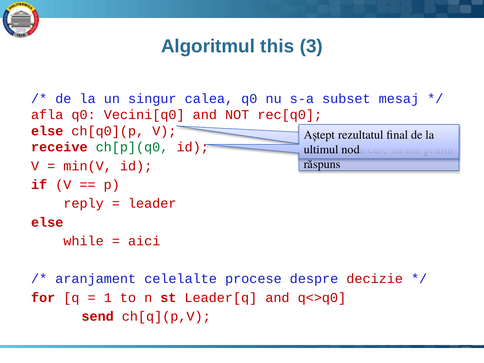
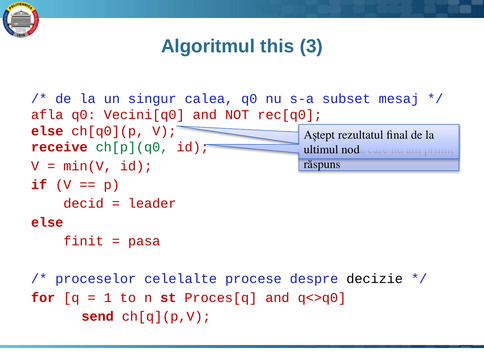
reply: reply -> decid
while: while -> finit
aici: aici -> pasa
aranjament: aranjament -> proceselor
decizie colour: red -> black
Leader[q: Leader[q -> Proces[q
